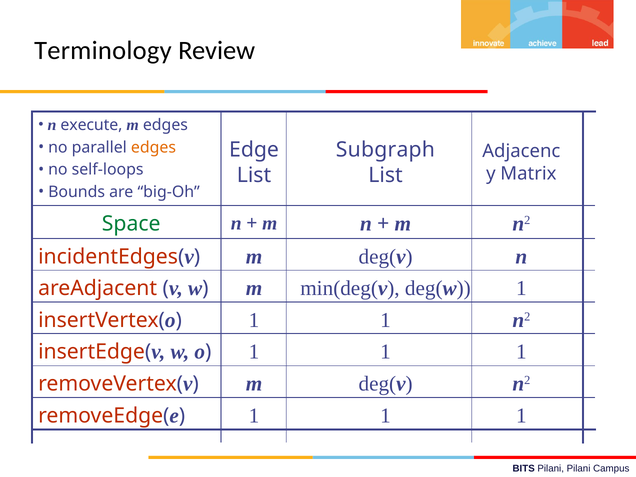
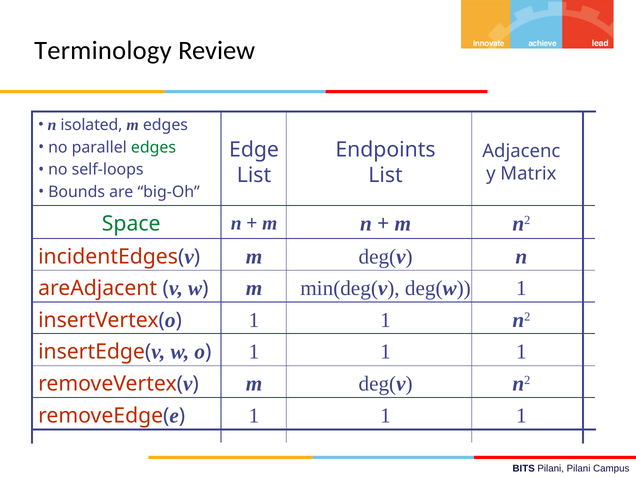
execute: execute -> isolated
edges at (153, 147) colour: orange -> green
Subgraph: Subgraph -> Endpoints
